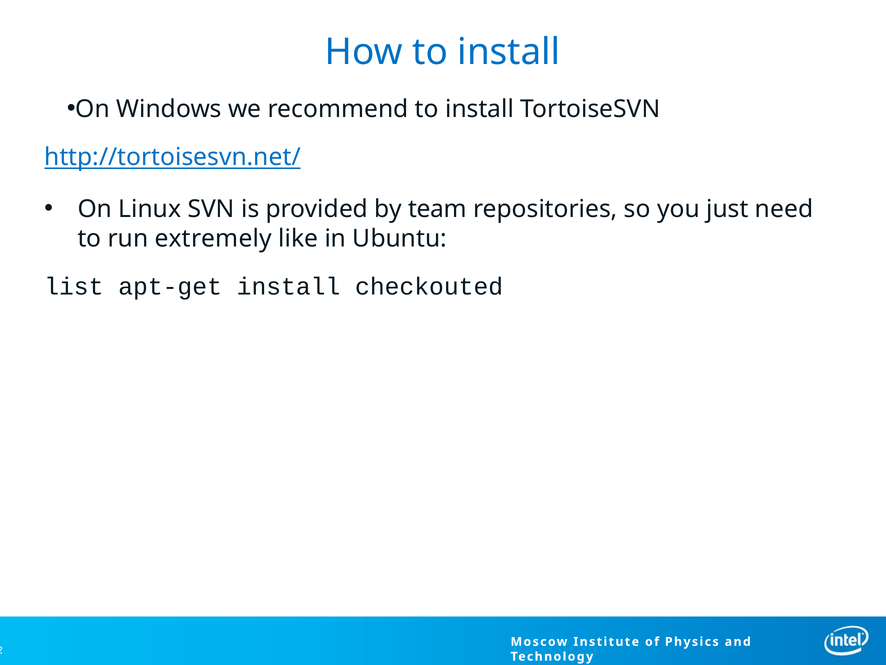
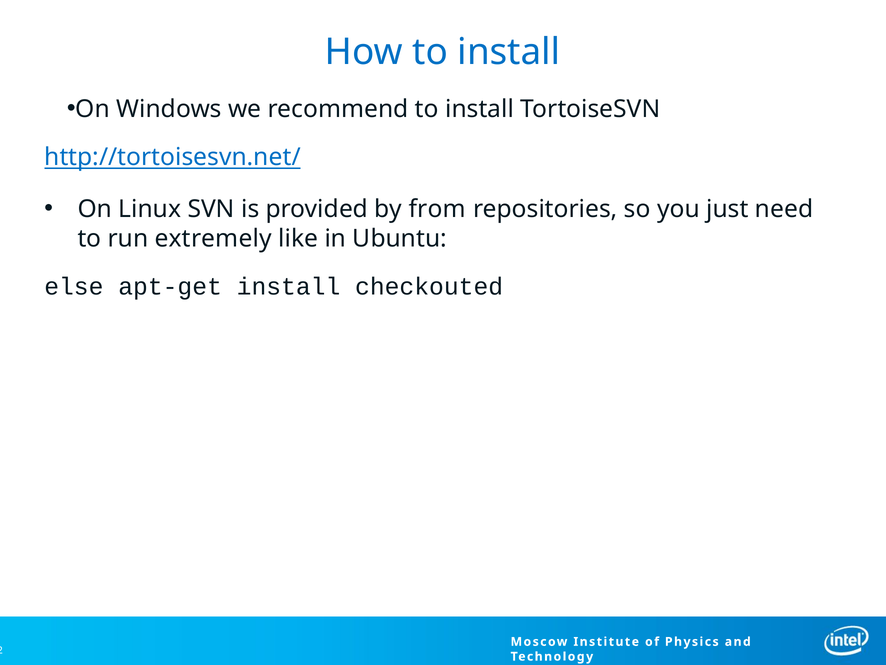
team: team -> from
list: list -> else
